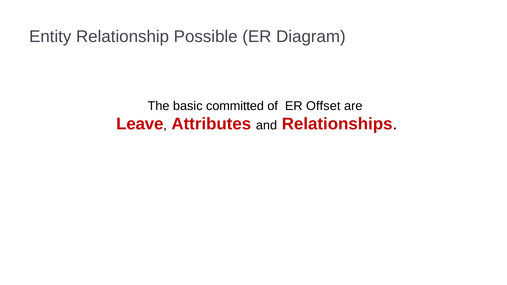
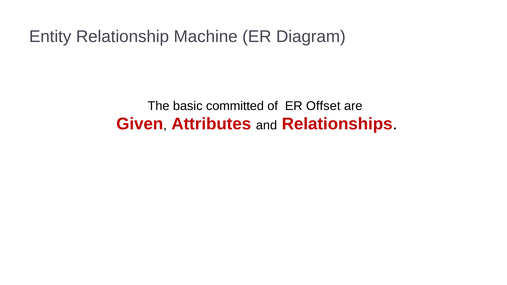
Possible: Possible -> Machine
Leave: Leave -> Given
